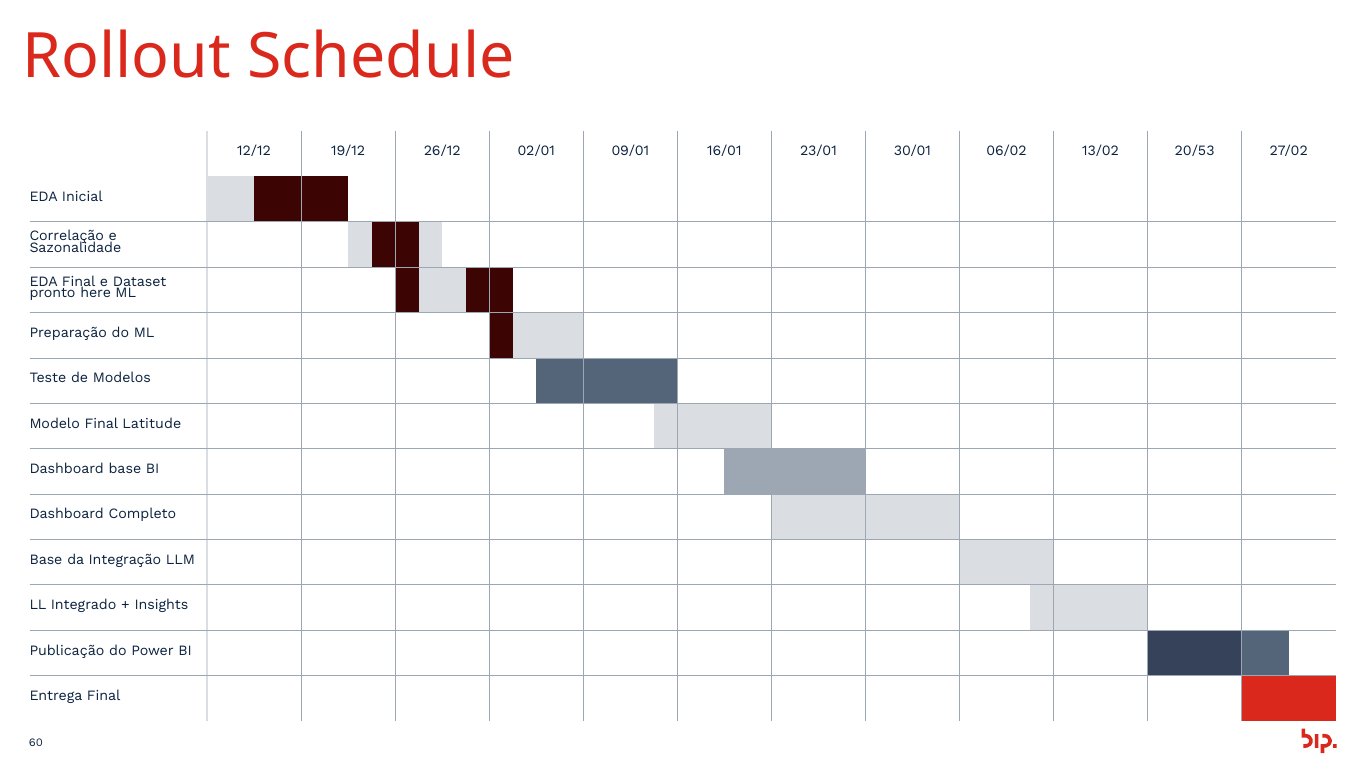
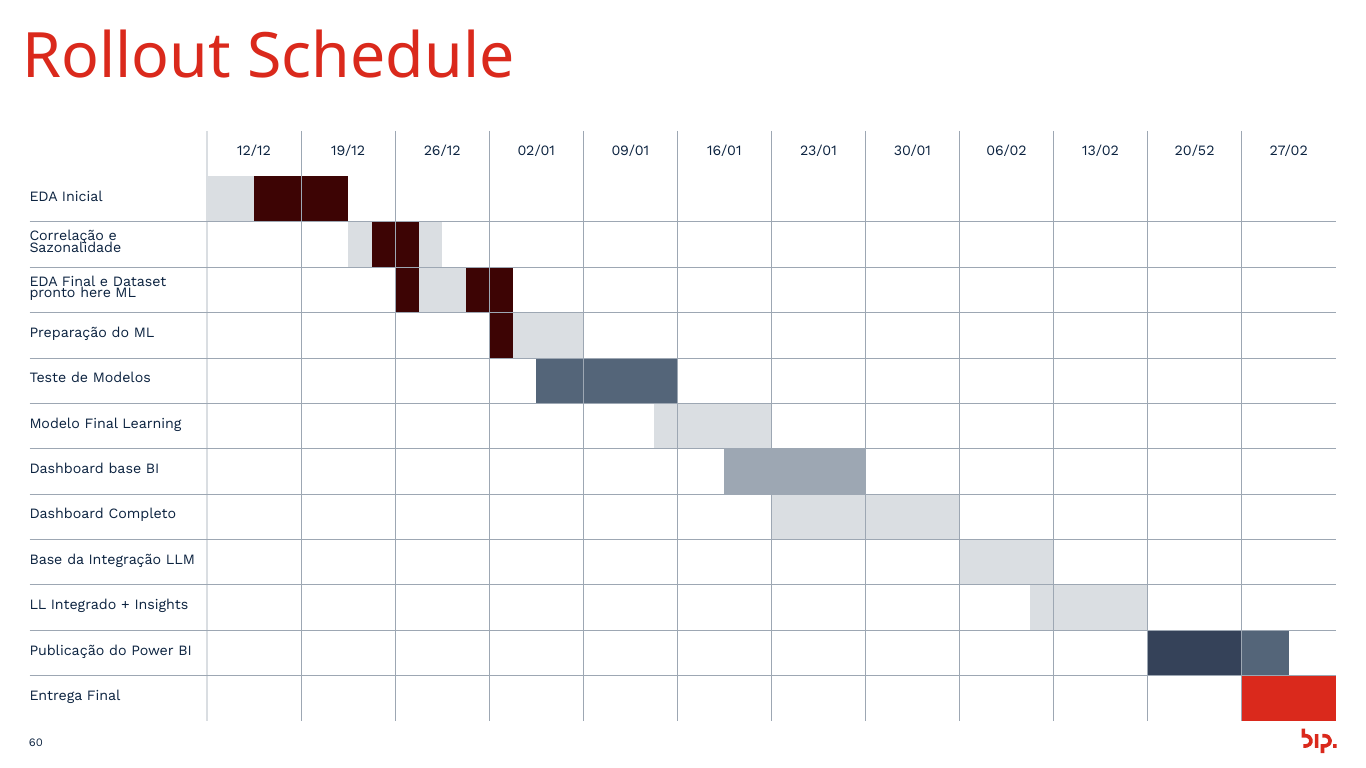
20/53: 20/53 -> 20/52
Latitude: Latitude -> Learning
